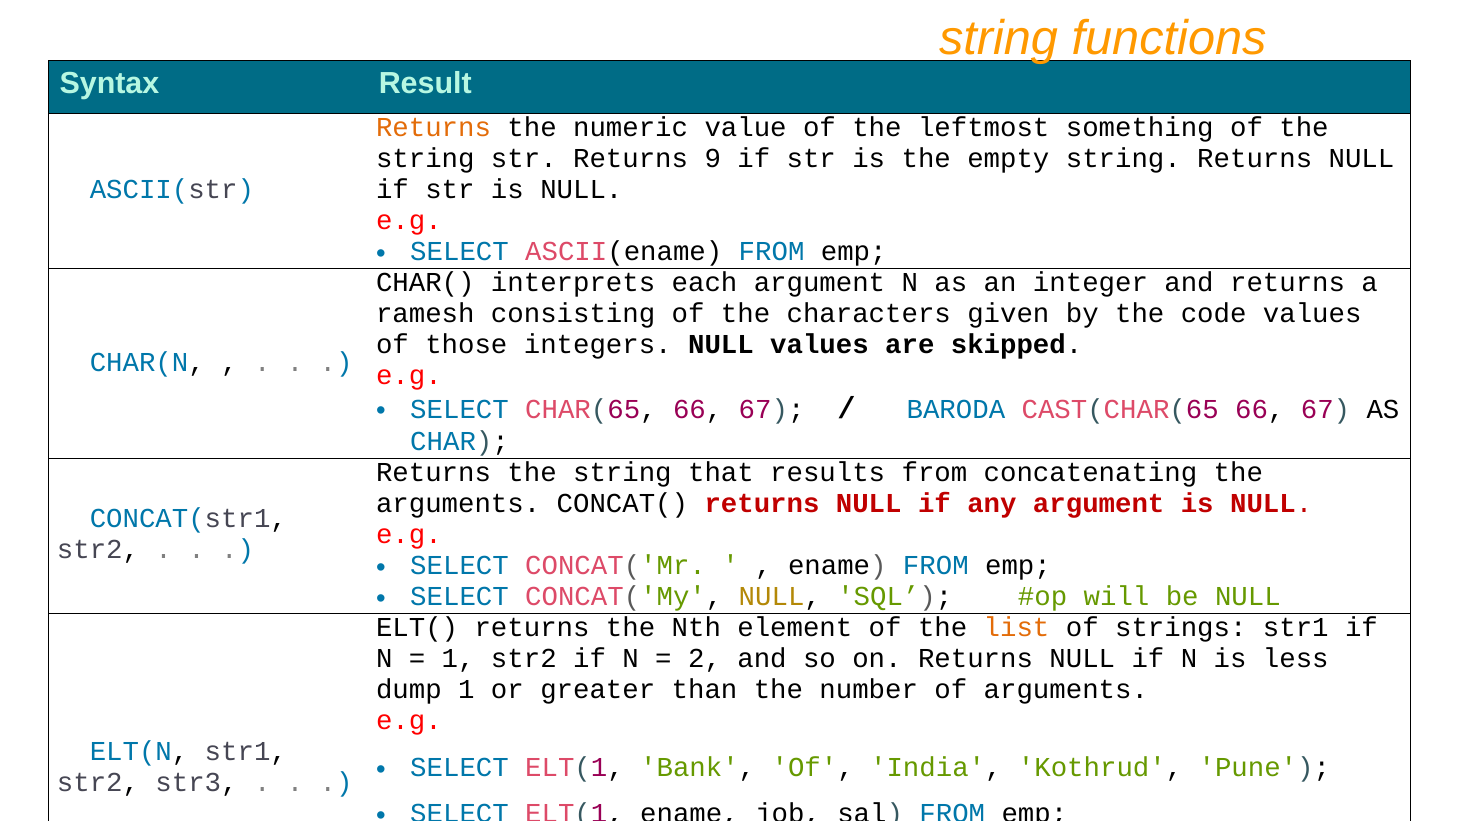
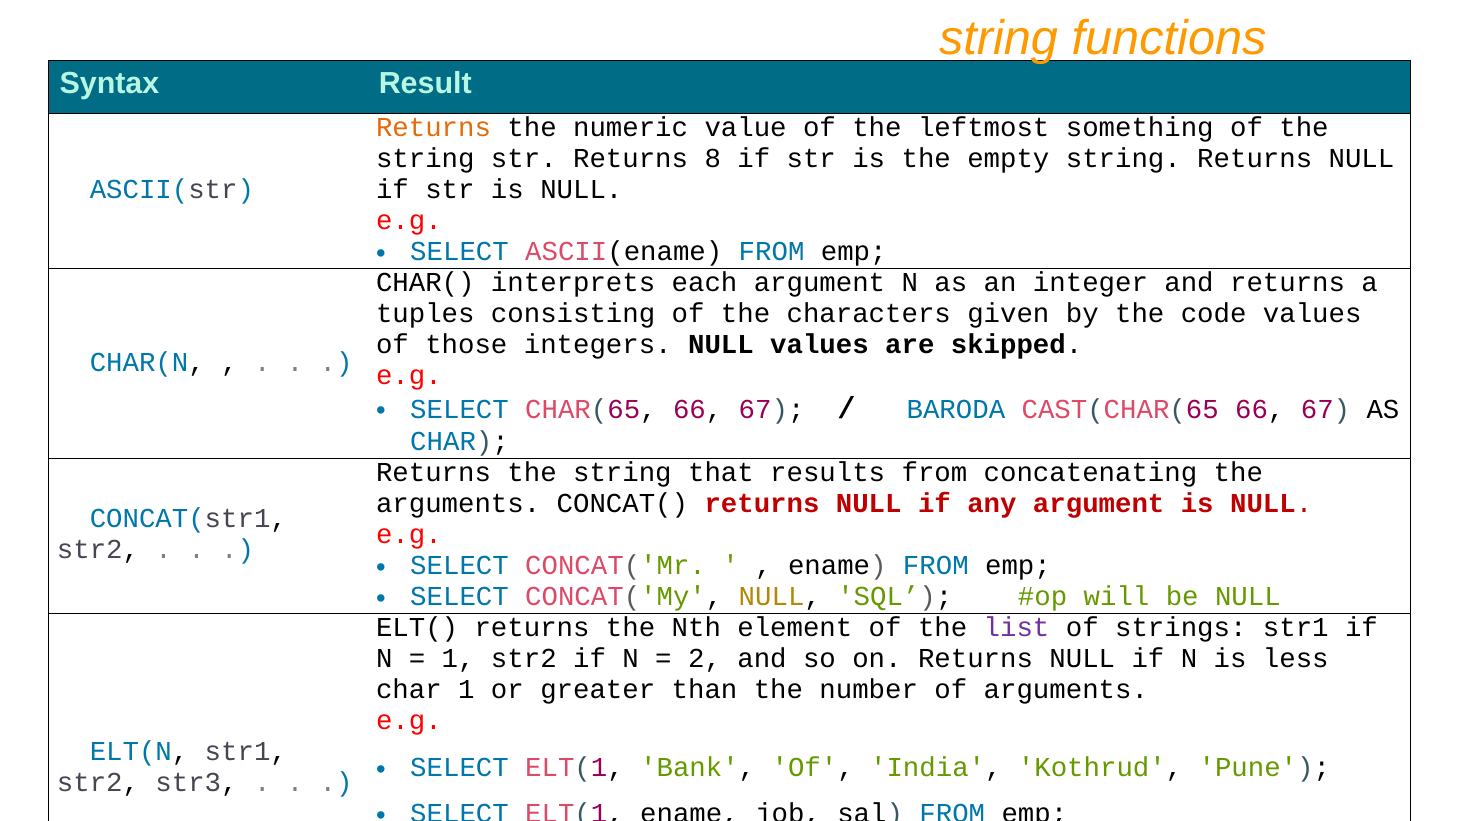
9: 9 -> 8
ramesh: ramesh -> tuples
list colour: orange -> purple
dump at (409, 690): dump -> char
